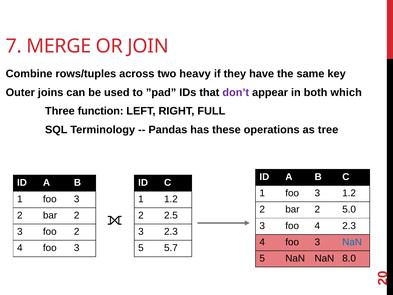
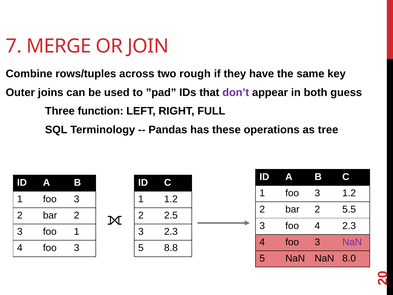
heavy: heavy -> rough
which: which -> guess
5.0: 5.0 -> 5.5
foo 2: 2 -> 1
NaN at (352, 242) colour: blue -> purple
5.7: 5.7 -> 8.8
